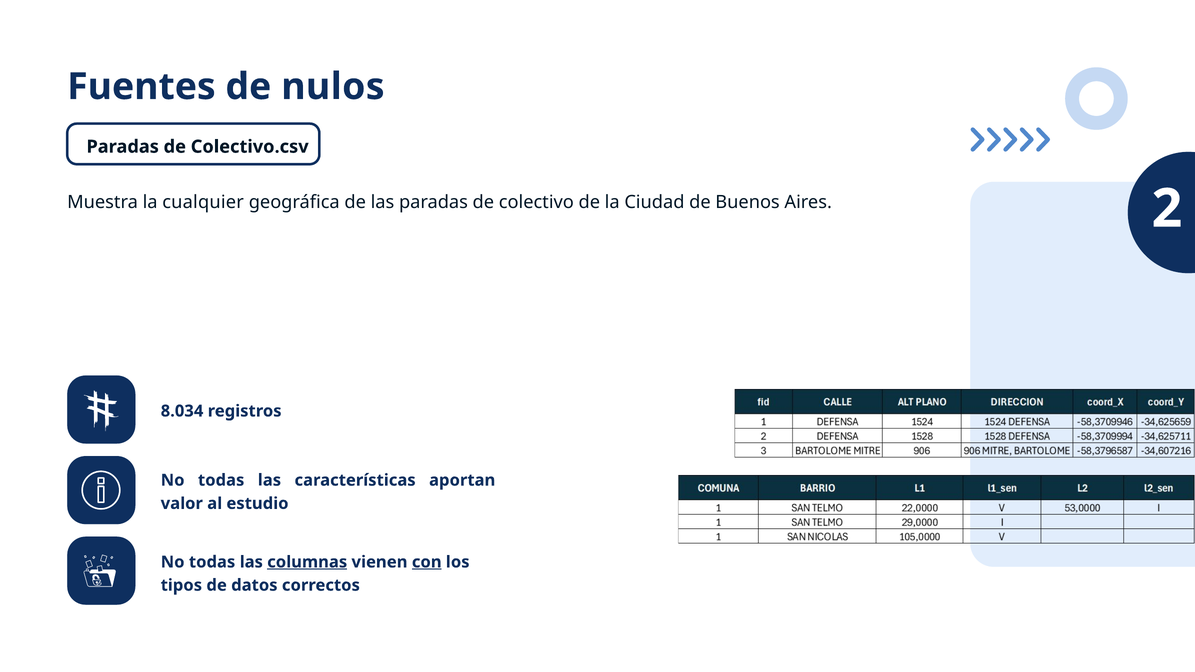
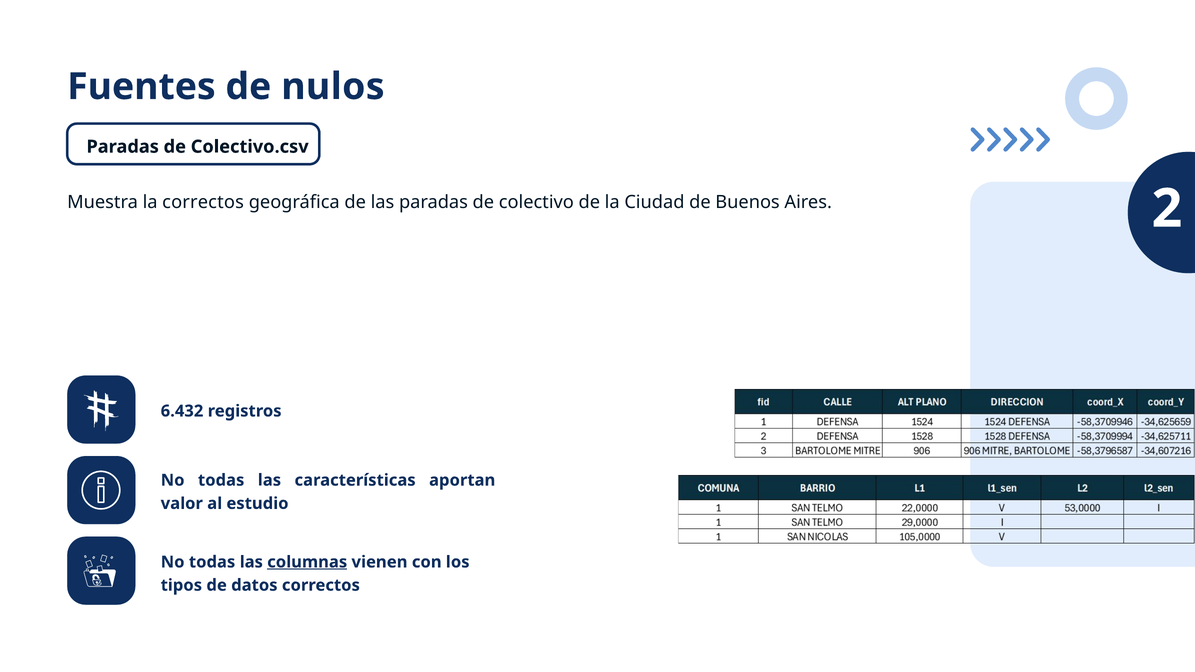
la cualquier: cualquier -> correctos
8.034: 8.034 -> 6.432
con underline: present -> none
